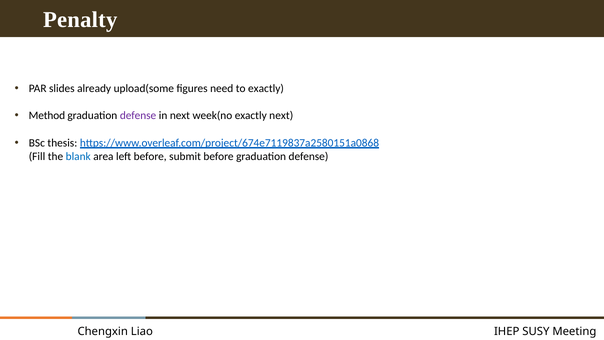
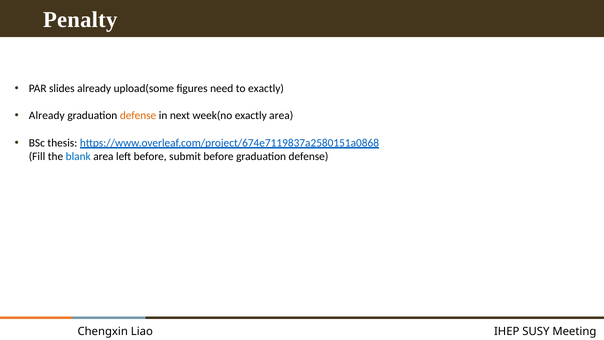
Method at (47, 115): Method -> Already
defense at (138, 115) colour: purple -> orange
exactly next: next -> area
